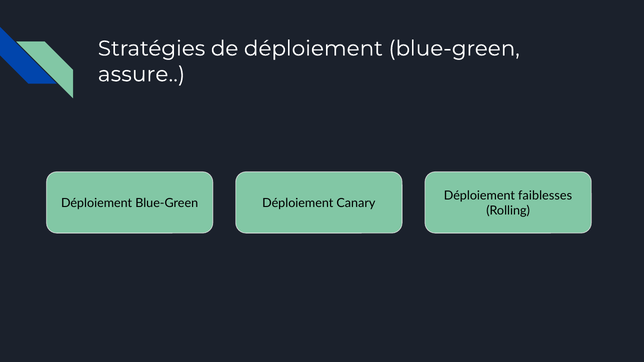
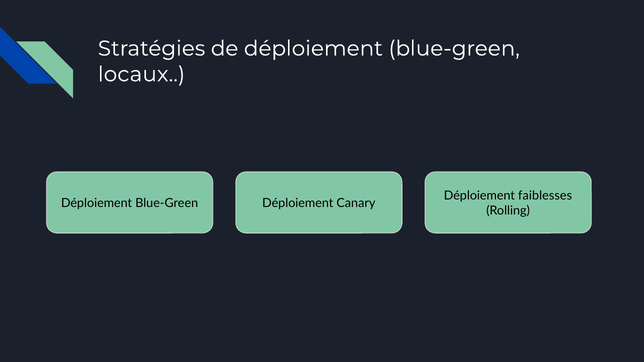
assure: assure -> locaux
